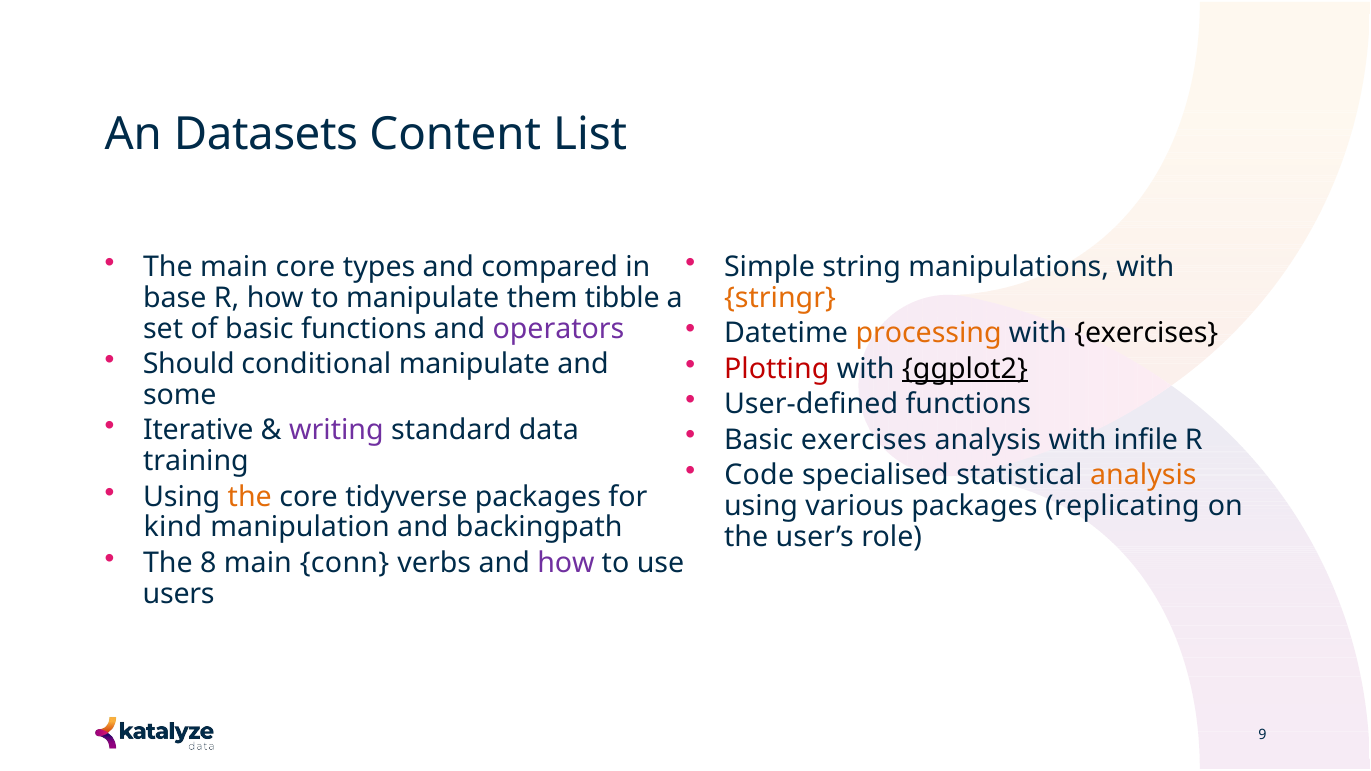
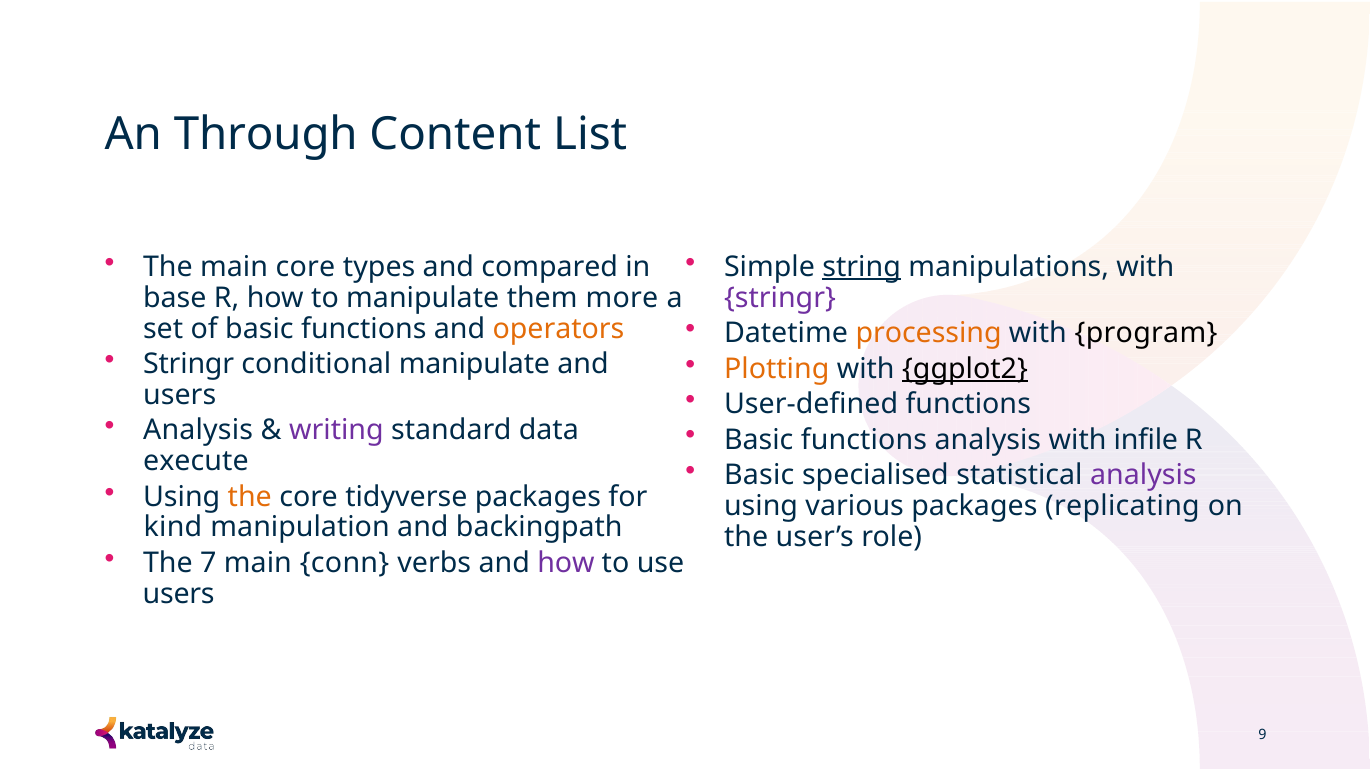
Datasets: Datasets -> Through
string underline: none -> present
tibble: tibble -> more
stringr at (780, 298) colour: orange -> purple
with exercises: exercises -> program
operators colour: purple -> orange
Should at (189, 364): Should -> Stringr
Plotting colour: red -> orange
some at (180, 395): some -> users
Iterative at (198, 431): Iterative -> Analysis
exercises at (864, 440): exercises -> functions
training: training -> execute
Code at (759, 475): Code -> Basic
analysis at (1143, 475) colour: orange -> purple
8: 8 -> 7
